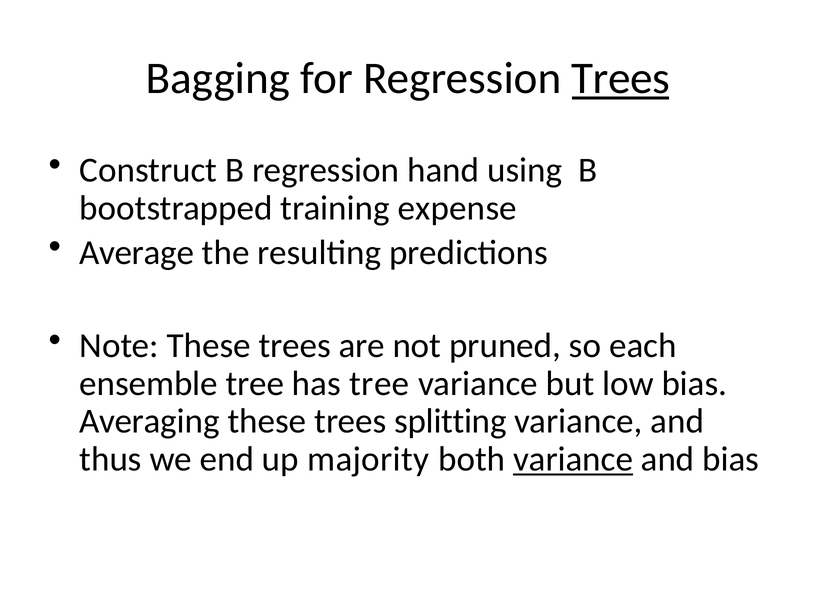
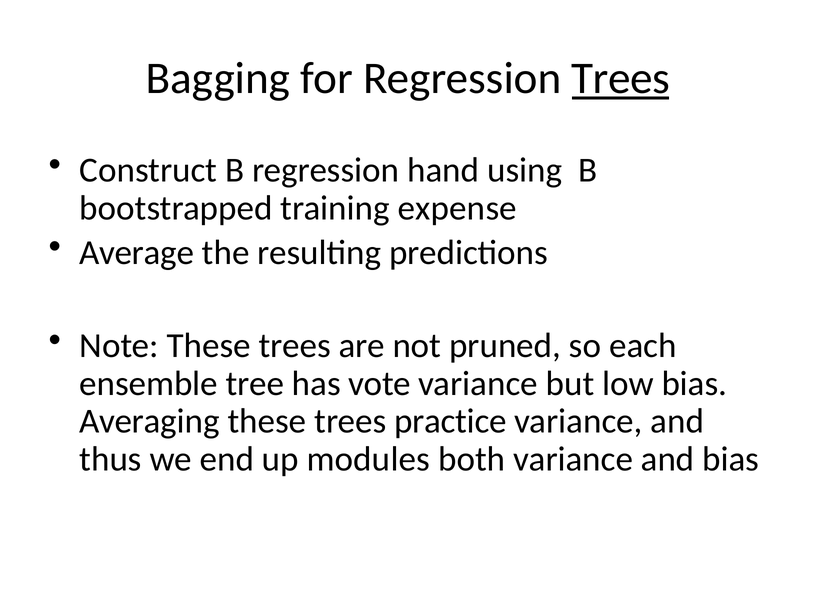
has tree: tree -> vote
splitting: splitting -> practice
majority: majority -> modules
variance at (573, 459) underline: present -> none
